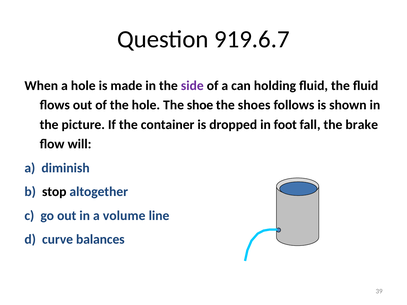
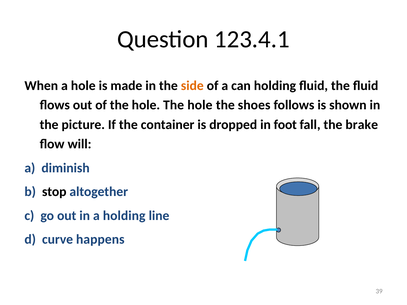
919.6.7: 919.6.7 -> 123.4.1
side colour: purple -> orange
hole The shoe: shoe -> hole
a volume: volume -> holding
balances: balances -> happens
